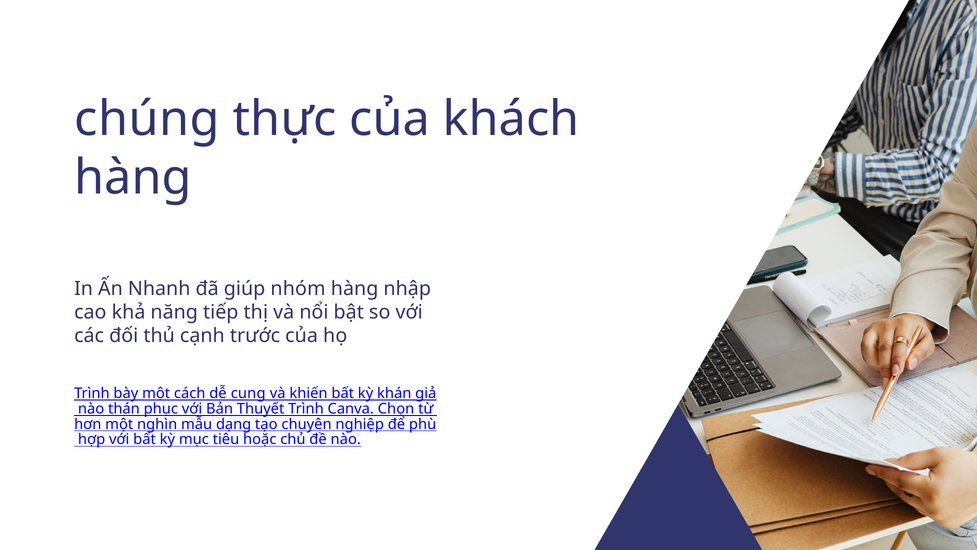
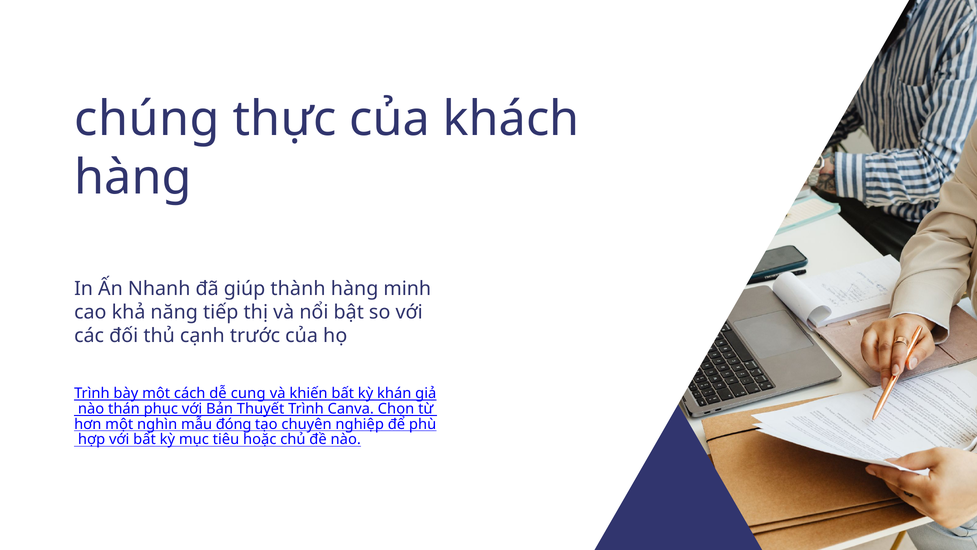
nhóm: nhóm -> thành
nhập: nhập -> minh
dạng: dạng -> đóng
